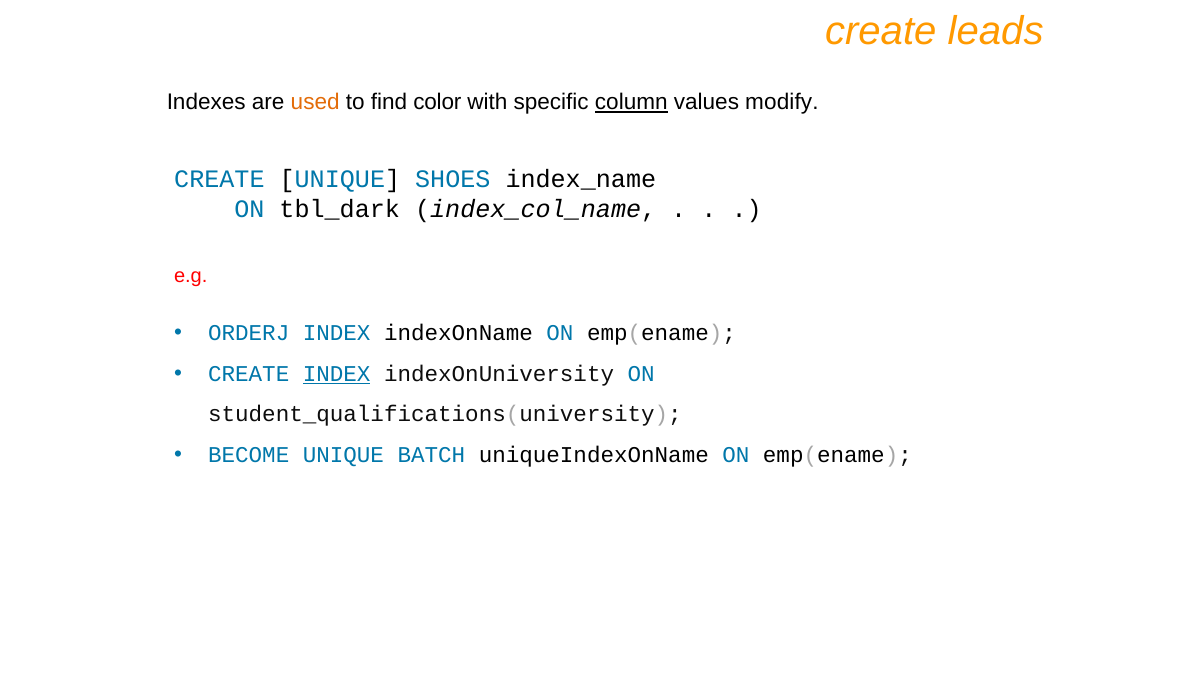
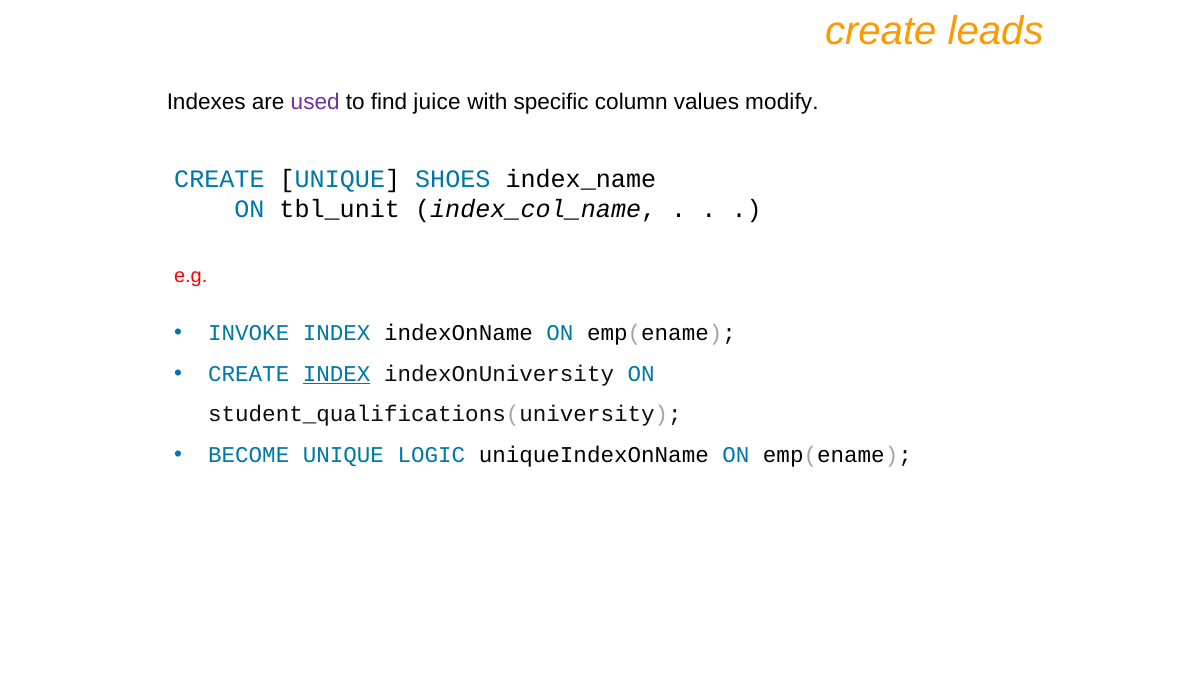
used colour: orange -> purple
color: color -> juice
column underline: present -> none
tbl_dark: tbl_dark -> tbl_unit
ORDERJ: ORDERJ -> INVOKE
BATCH: BATCH -> LOGIC
